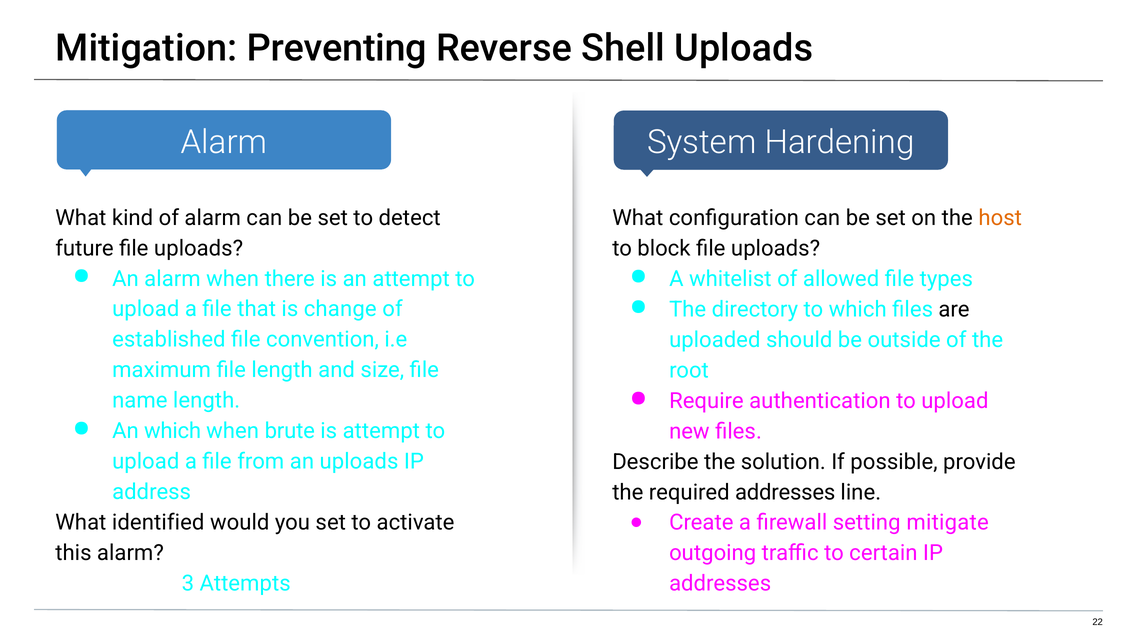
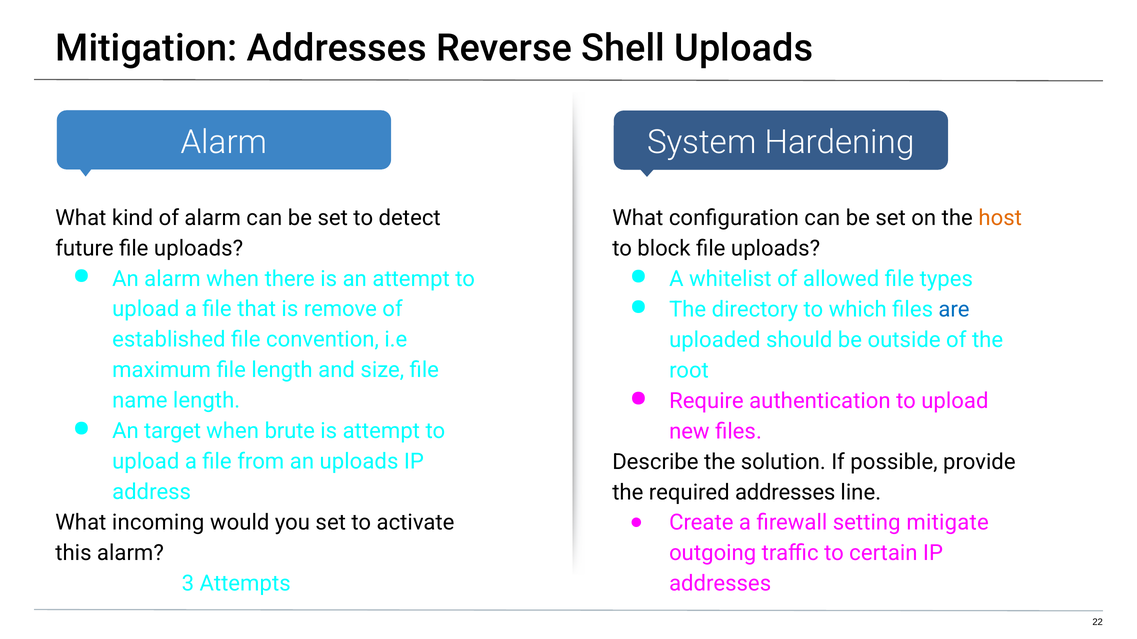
Mitigation Preventing: Preventing -> Addresses
are colour: black -> blue
change: change -> remove
An which: which -> target
identified: identified -> incoming
